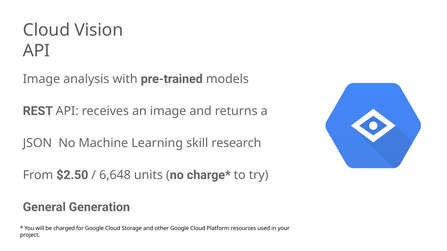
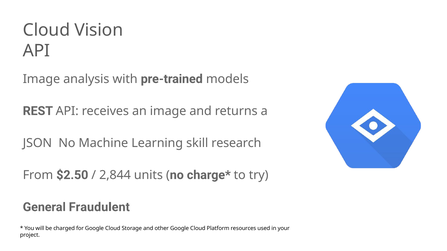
6,648: 6,648 -> 2,844
Generation: Generation -> Fraudulent
